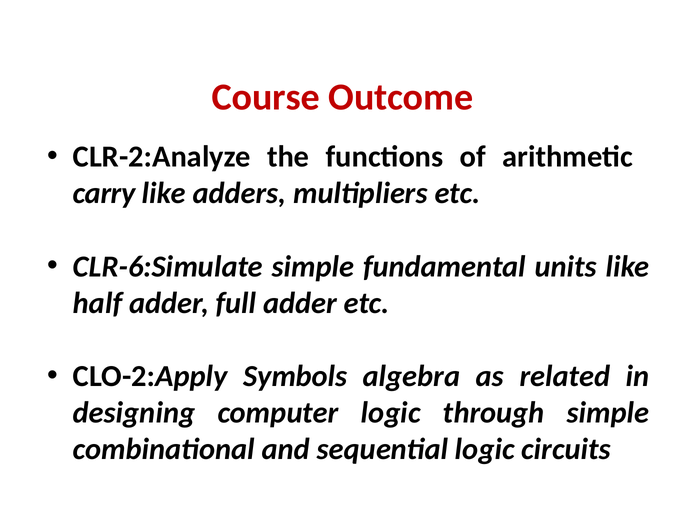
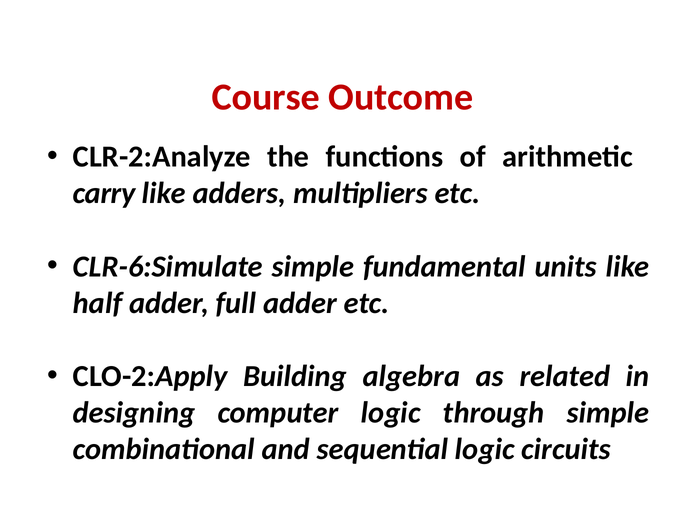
Symbols: Symbols -> Building
